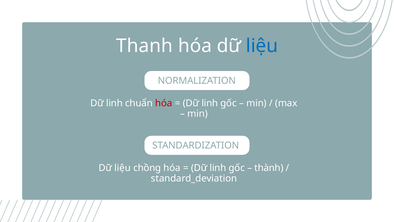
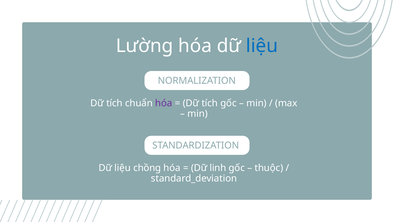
Thanh: Thanh -> Lường
linh at (114, 103): linh -> tích
hóa at (164, 103) colour: red -> purple
linh at (210, 103): linh -> tích
thành: thành -> thuộc
